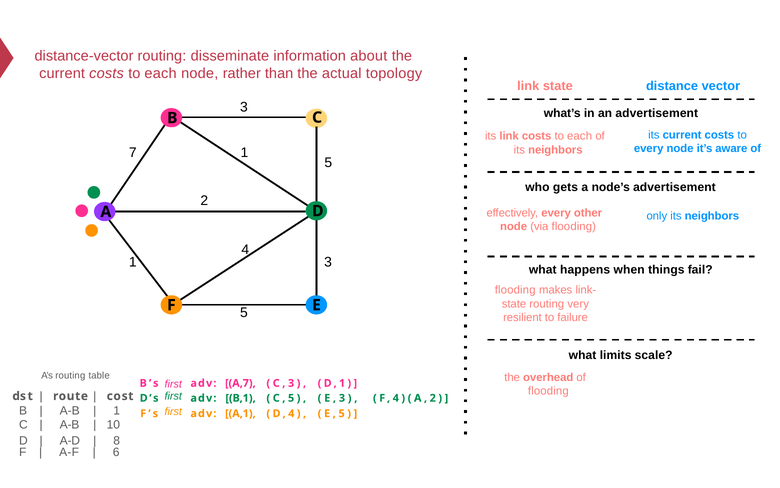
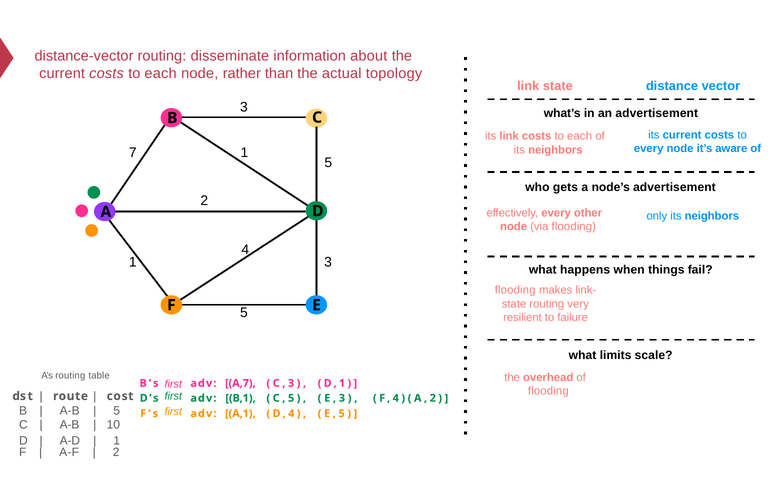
1 at (117, 410): 1 -> 5
8 at (117, 440): 8 -> 1
6 at (116, 452): 6 -> 2
